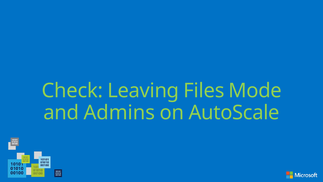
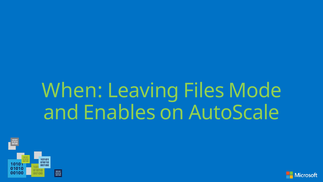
Check: Check -> When
Admins: Admins -> Enables
